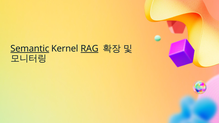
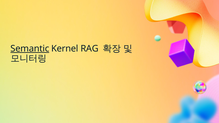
RAG underline: present -> none
